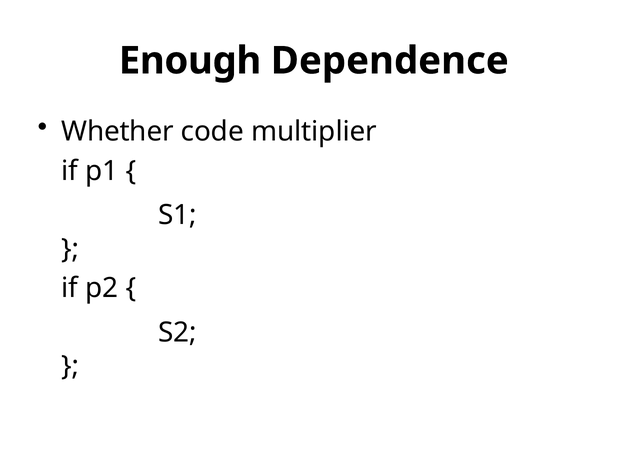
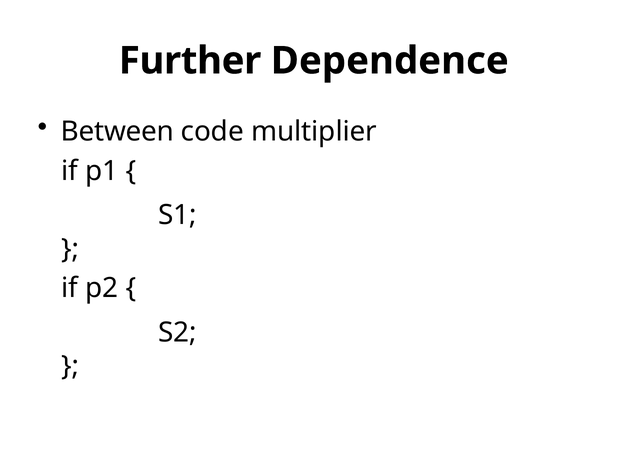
Enough: Enough -> Further
Whether: Whether -> Between
